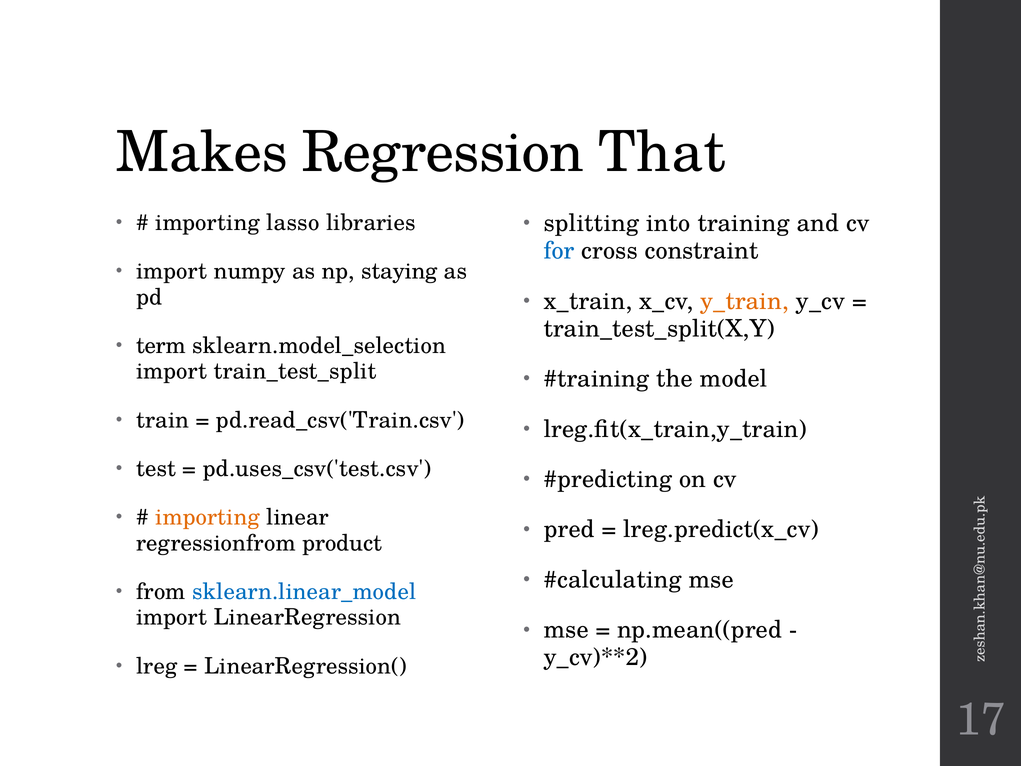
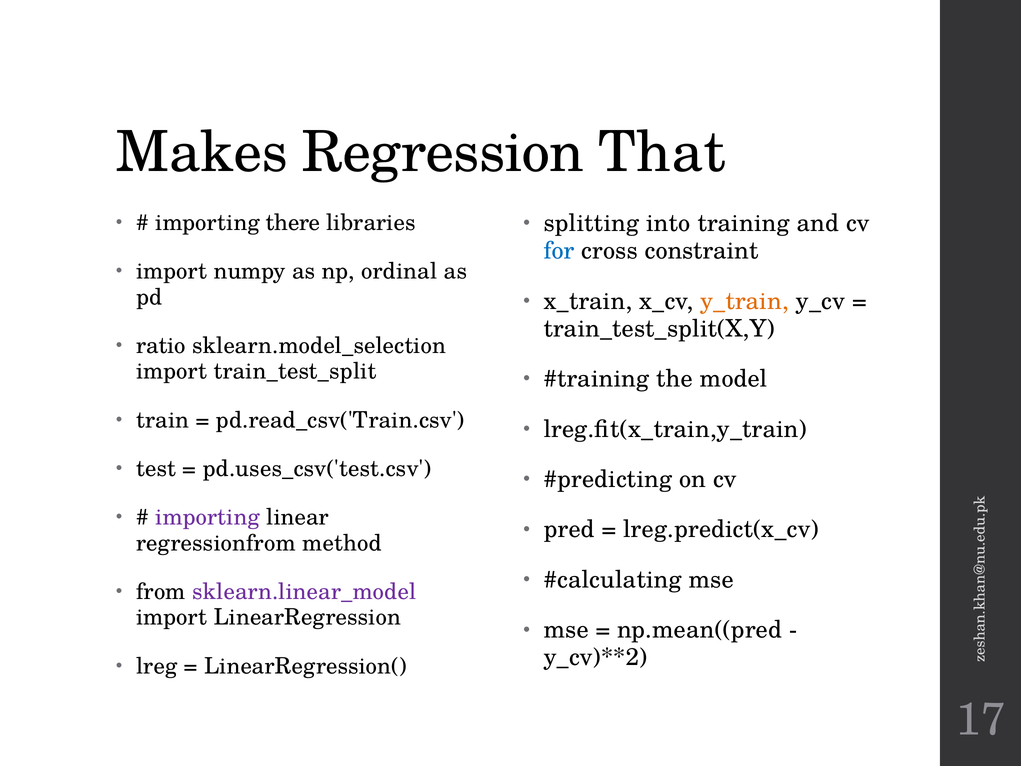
lasso: lasso -> there
staying: staying -> ordinal
term: term -> ratio
importing at (208, 517) colour: orange -> purple
product: product -> method
sklearn.linear_model colour: blue -> purple
